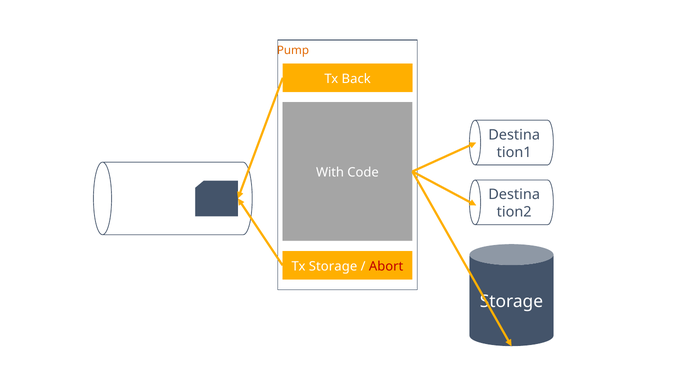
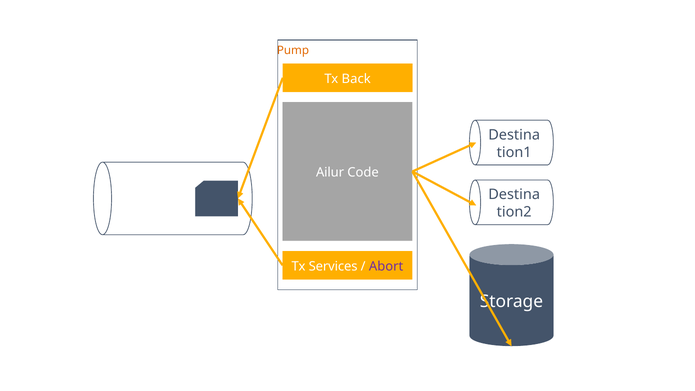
With: With -> Ailur
Tx Storage: Storage -> Services
Abort colour: red -> purple
